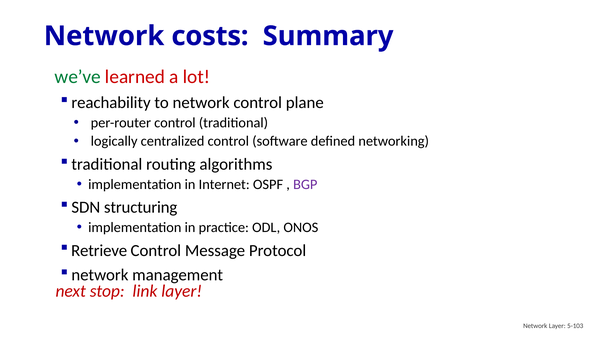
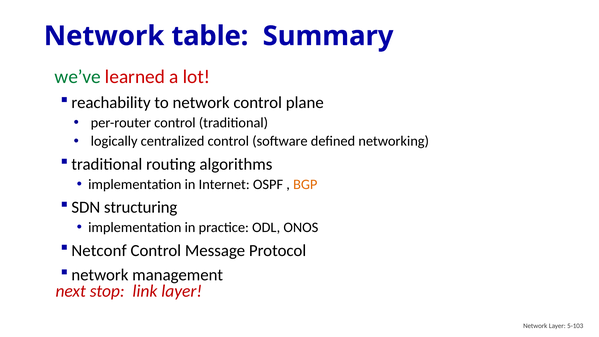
costs: costs -> table
BGP colour: purple -> orange
Retrieve: Retrieve -> Netconf
